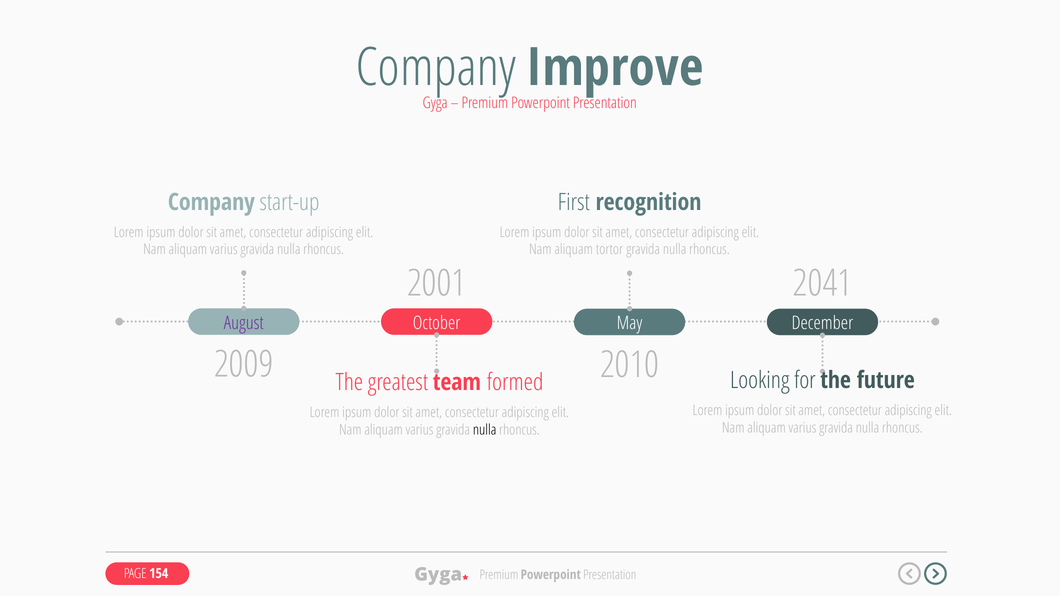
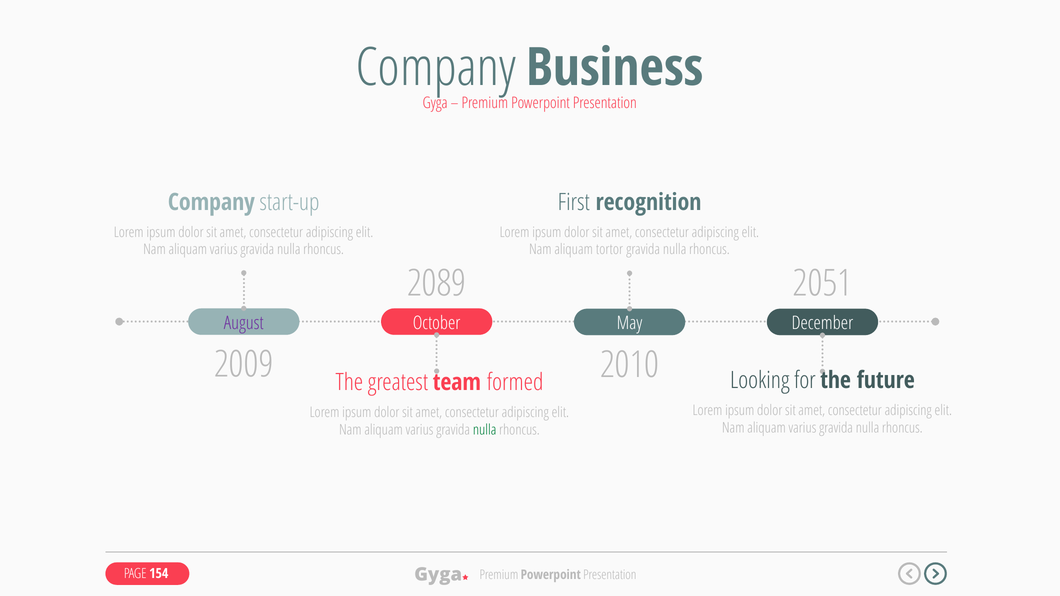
Improve: Improve -> Business
2001: 2001 -> 2089
2041: 2041 -> 2051
nulla at (485, 430) colour: black -> green
